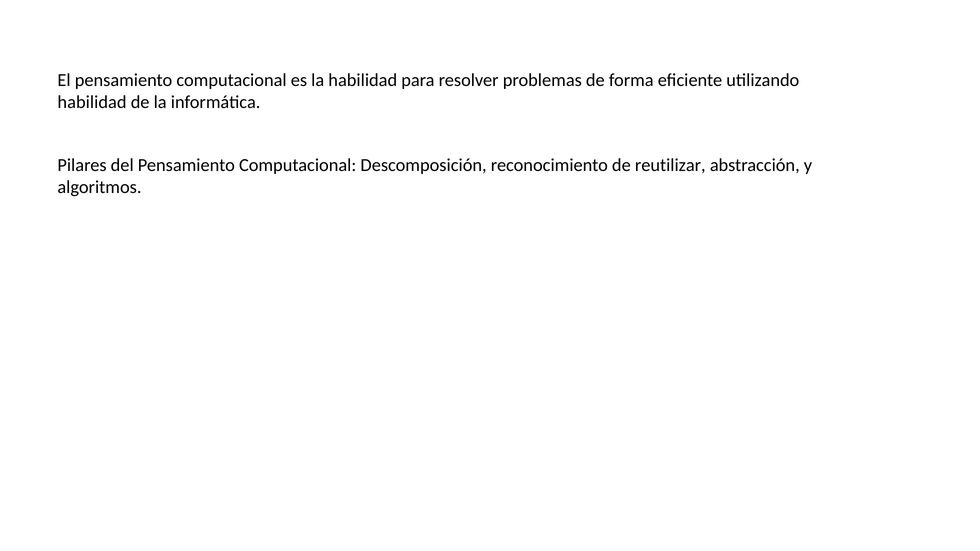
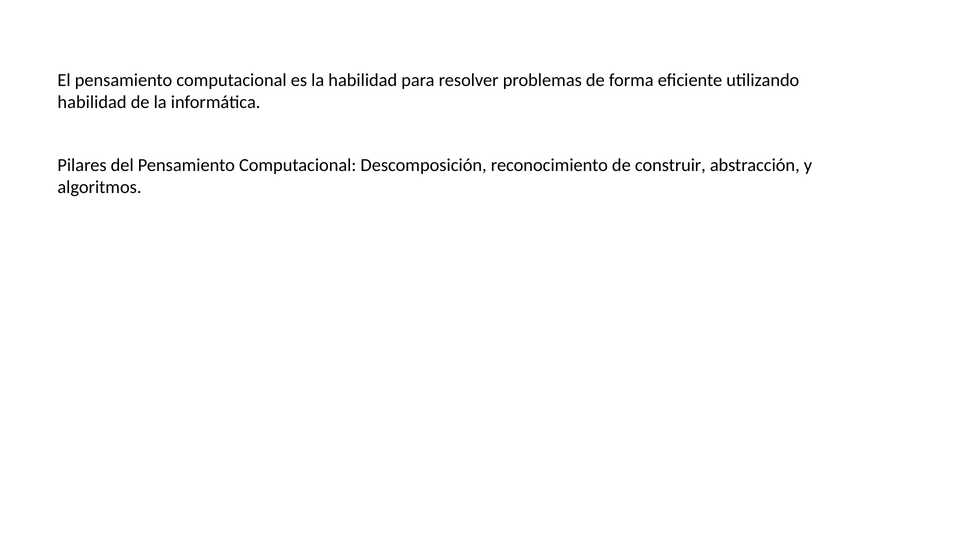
reutilizar: reutilizar -> construir
